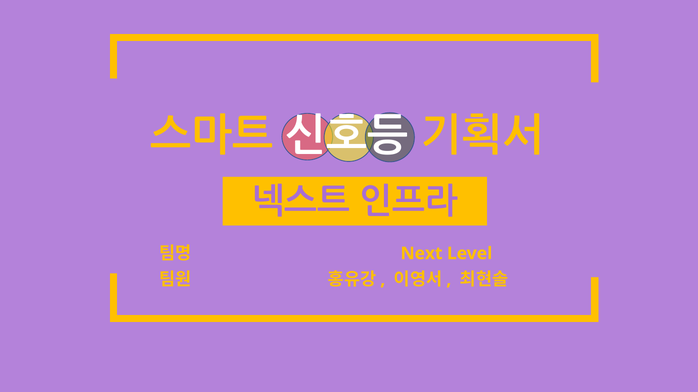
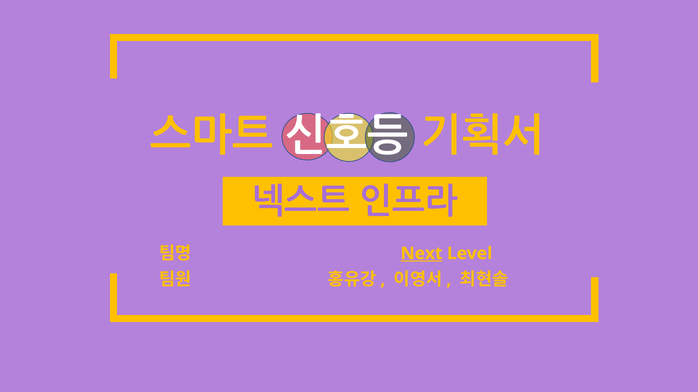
Next underline: none -> present
